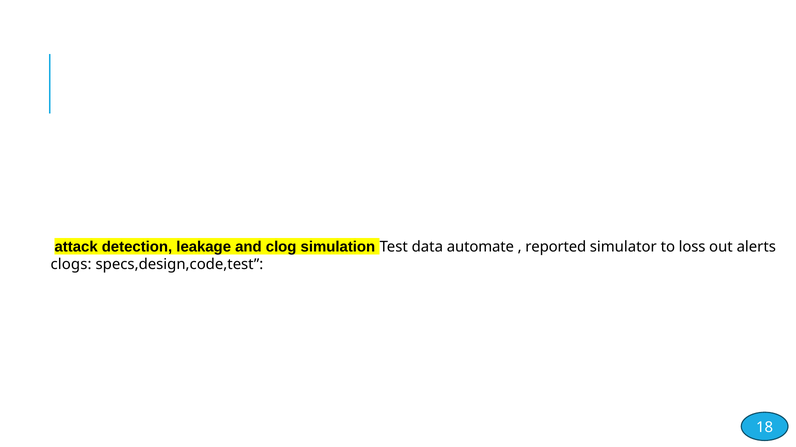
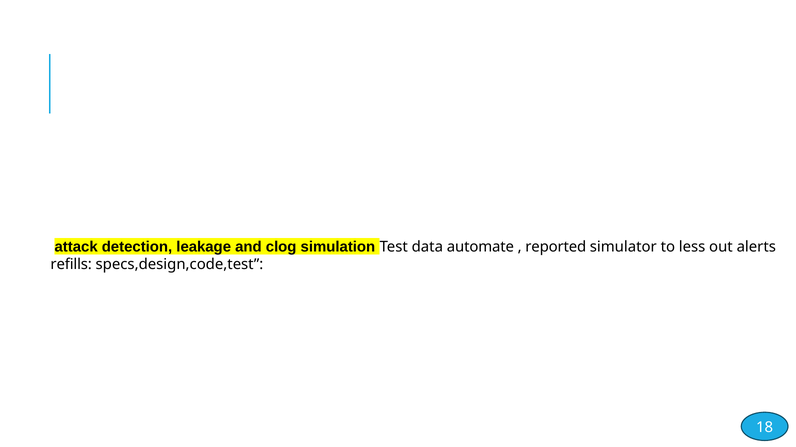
loss: loss -> less
clogs: clogs -> refills
